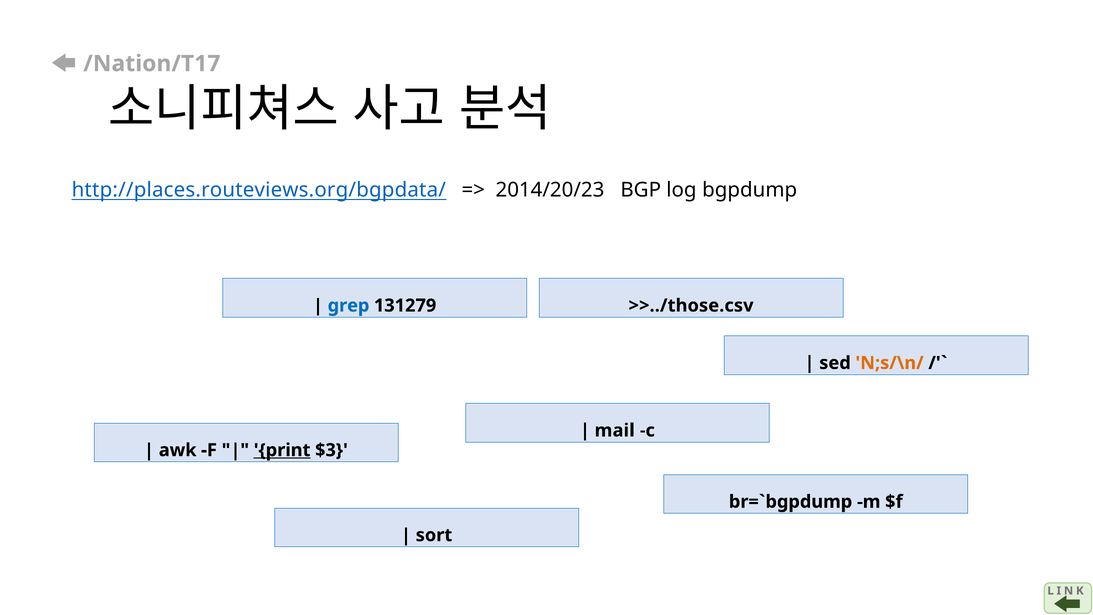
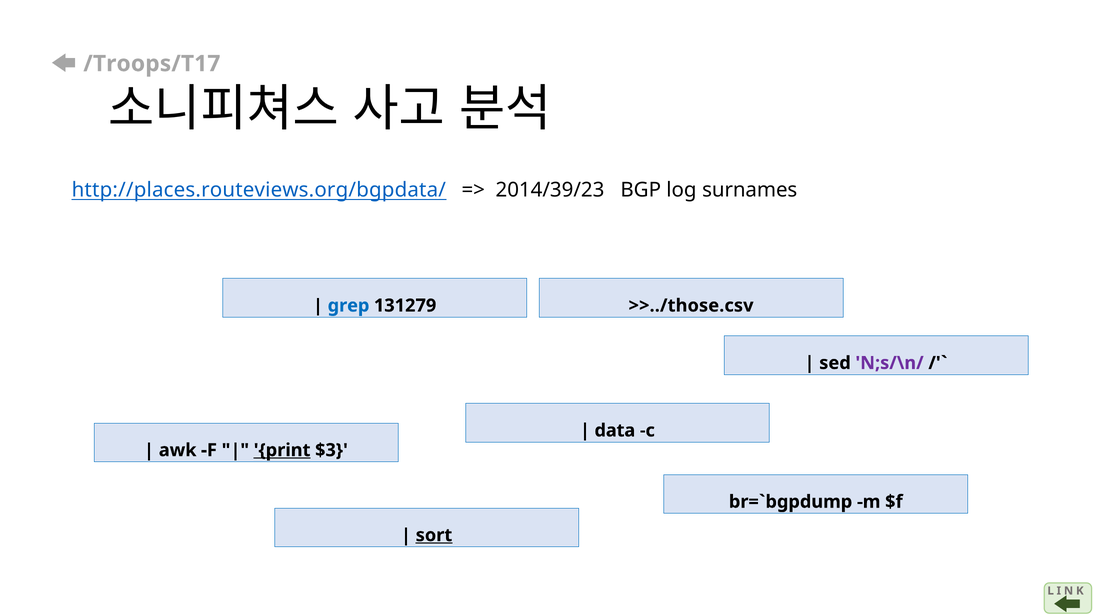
/Nation/T17: /Nation/T17 -> /Troops/T17
2014/20/23: 2014/20/23 -> 2014/39/23
bgpdump: bgpdump -> surnames
N;s/\n/ colour: orange -> purple
mail: mail -> data
sort underline: none -> present
